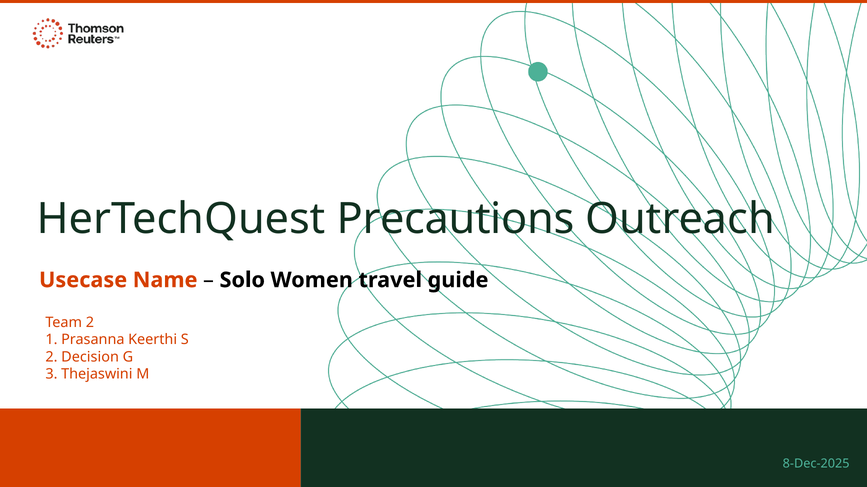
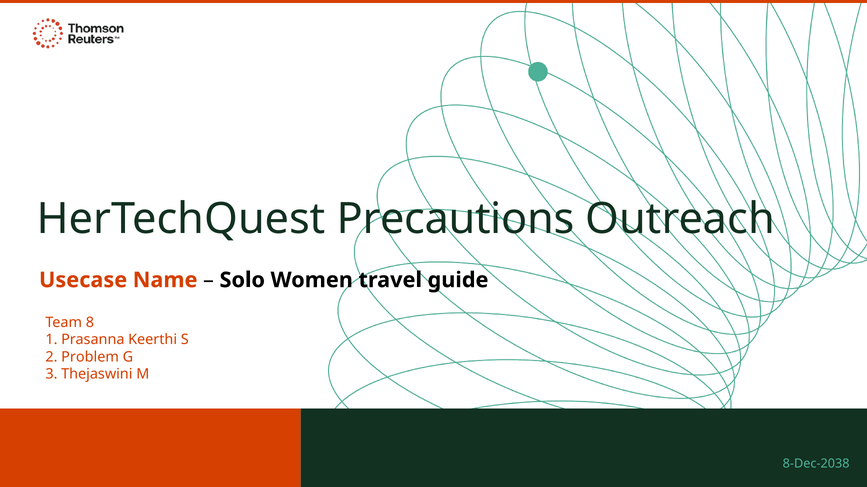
Team 2: 2 -> 8
Decision: Decision -> Problem
8-Dec-2025: 8-Dec-2025 -> 8-Dec-2038
